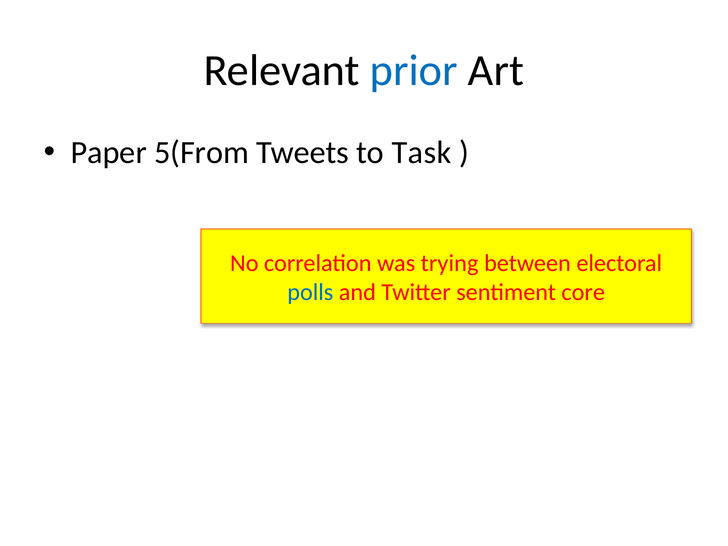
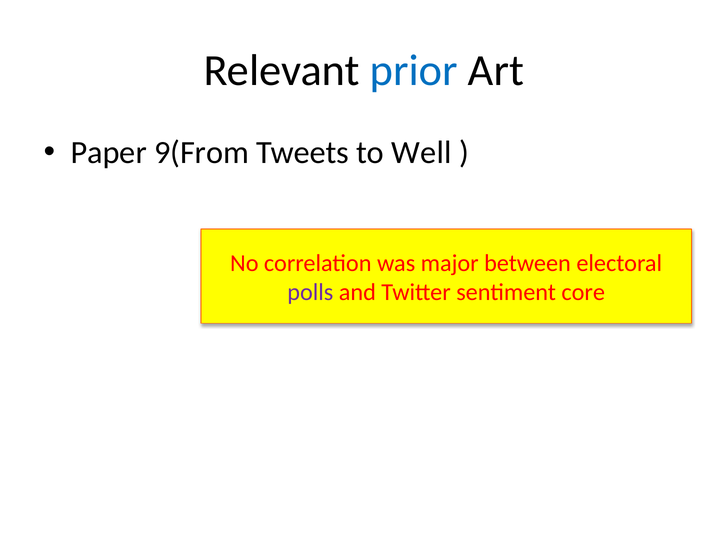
5(From: 5(From -> 9(From
Task: Task -> Well
trying: trying -> major
polls colour: blue -> purple
